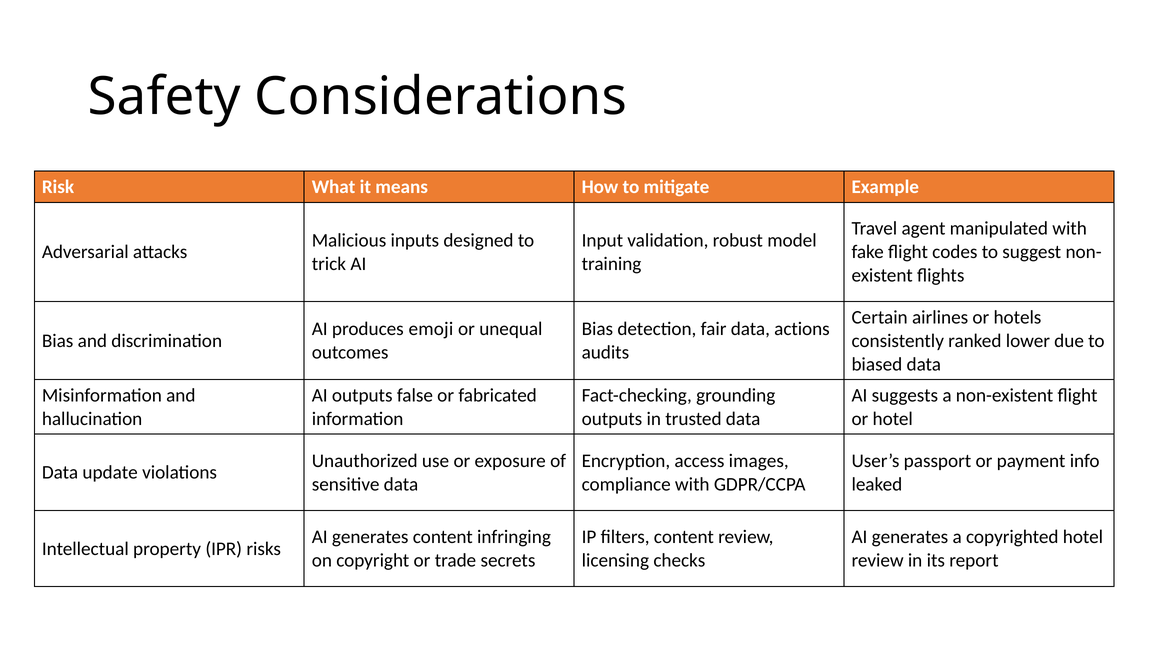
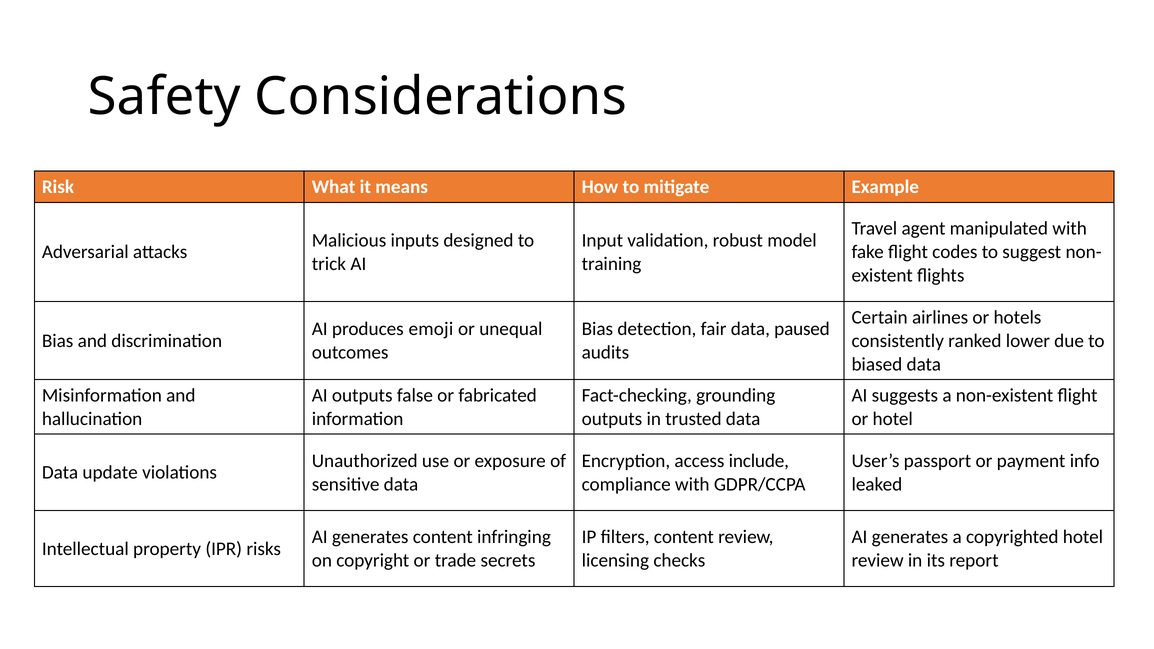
actions: actions -> paused
images: images -> include
